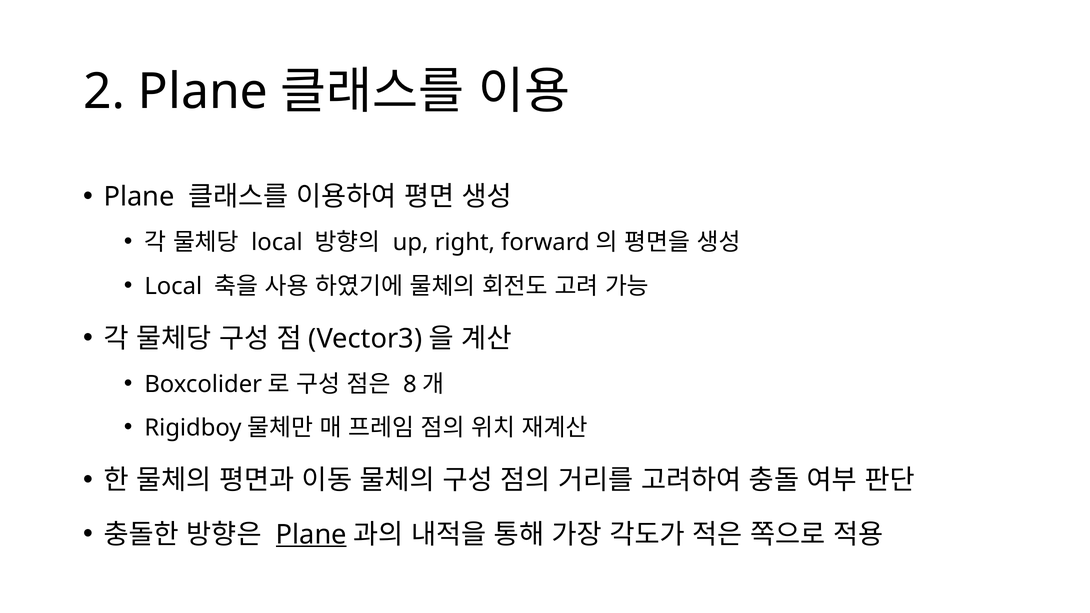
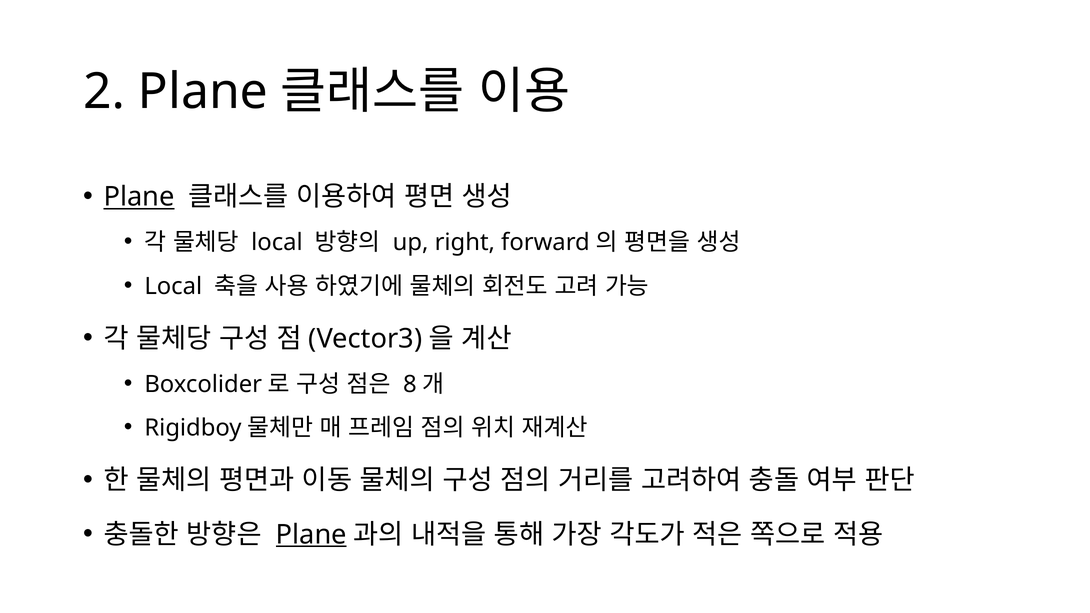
Plane at (139, 197) underline: none -> present
